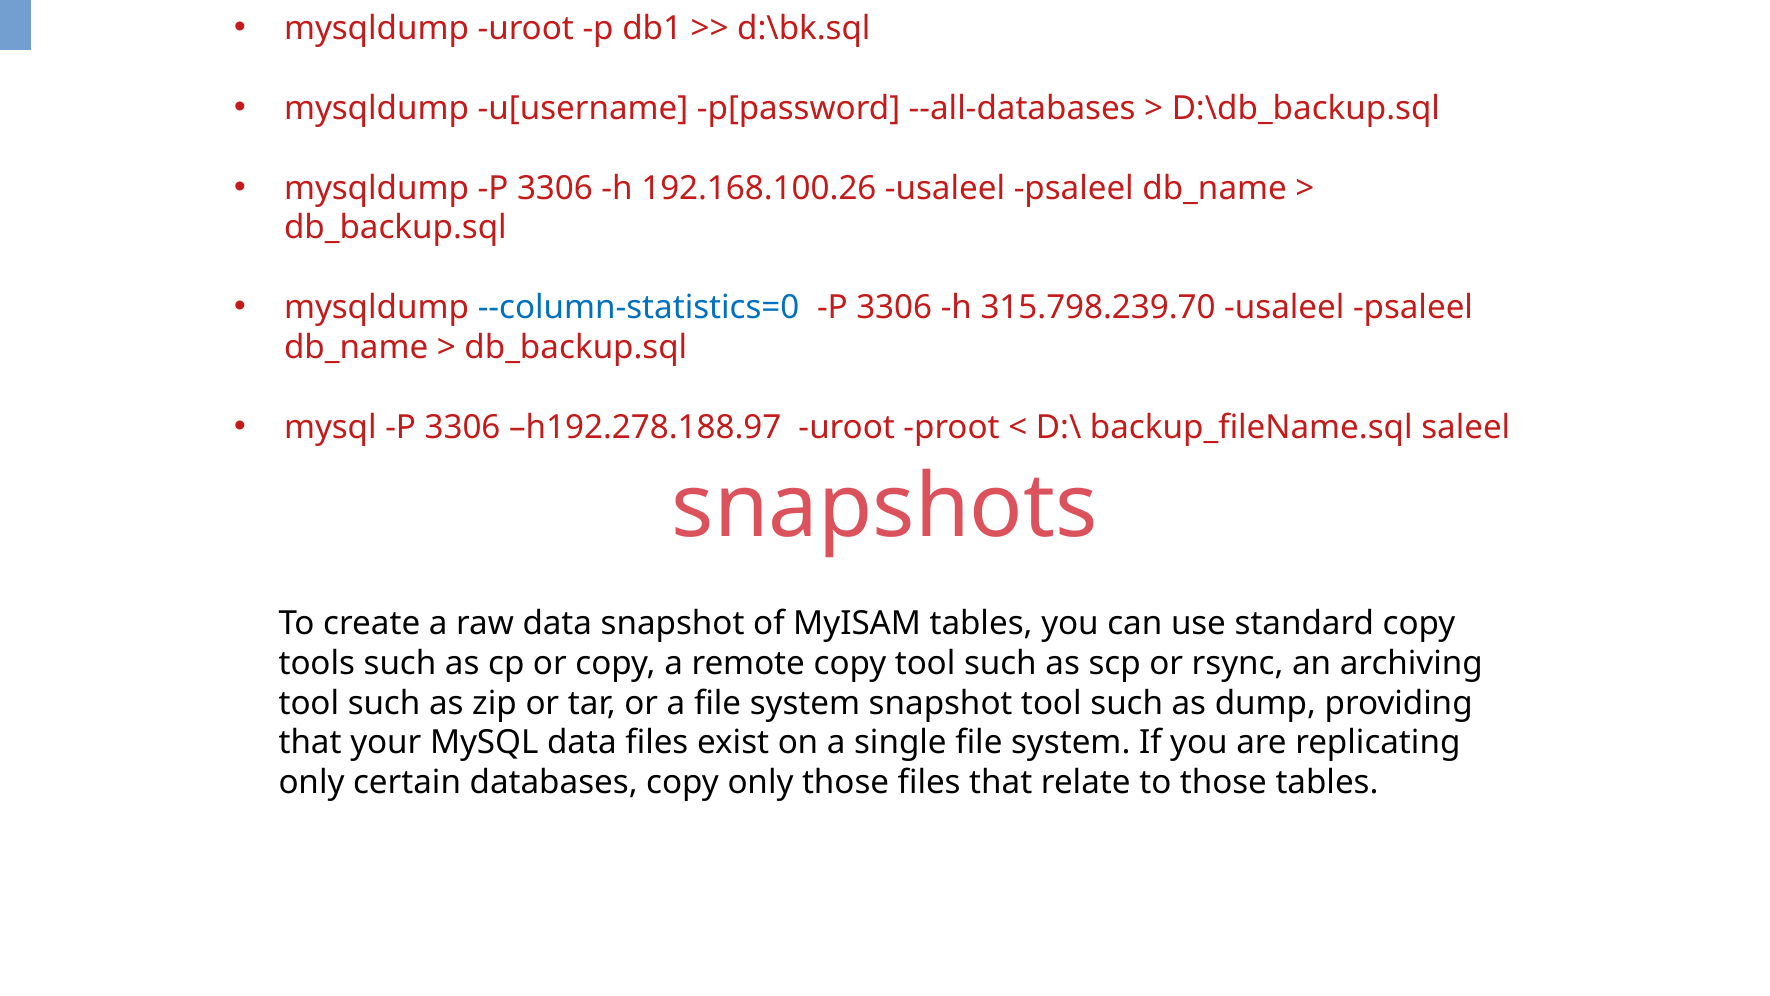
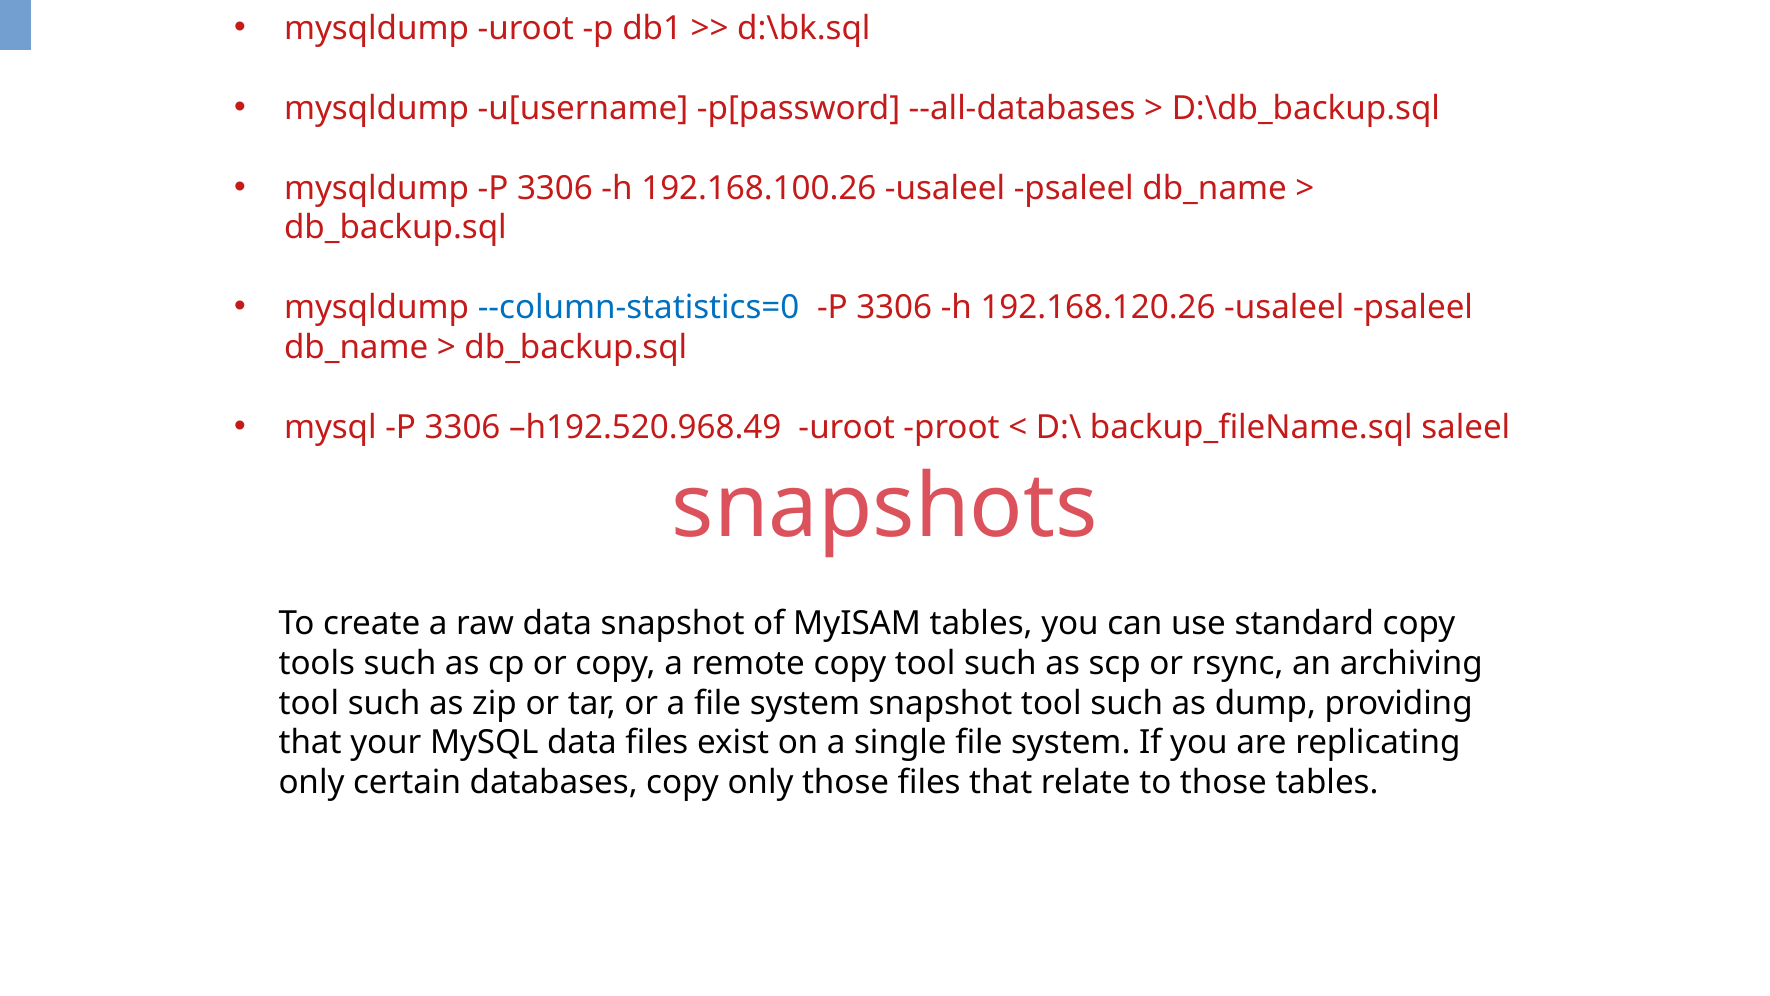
315.798.239.70: 315.798.239.70 -> 192.168.120.26
h192.278.188.97: h192.278.188.97 -> h192.520.968.49
